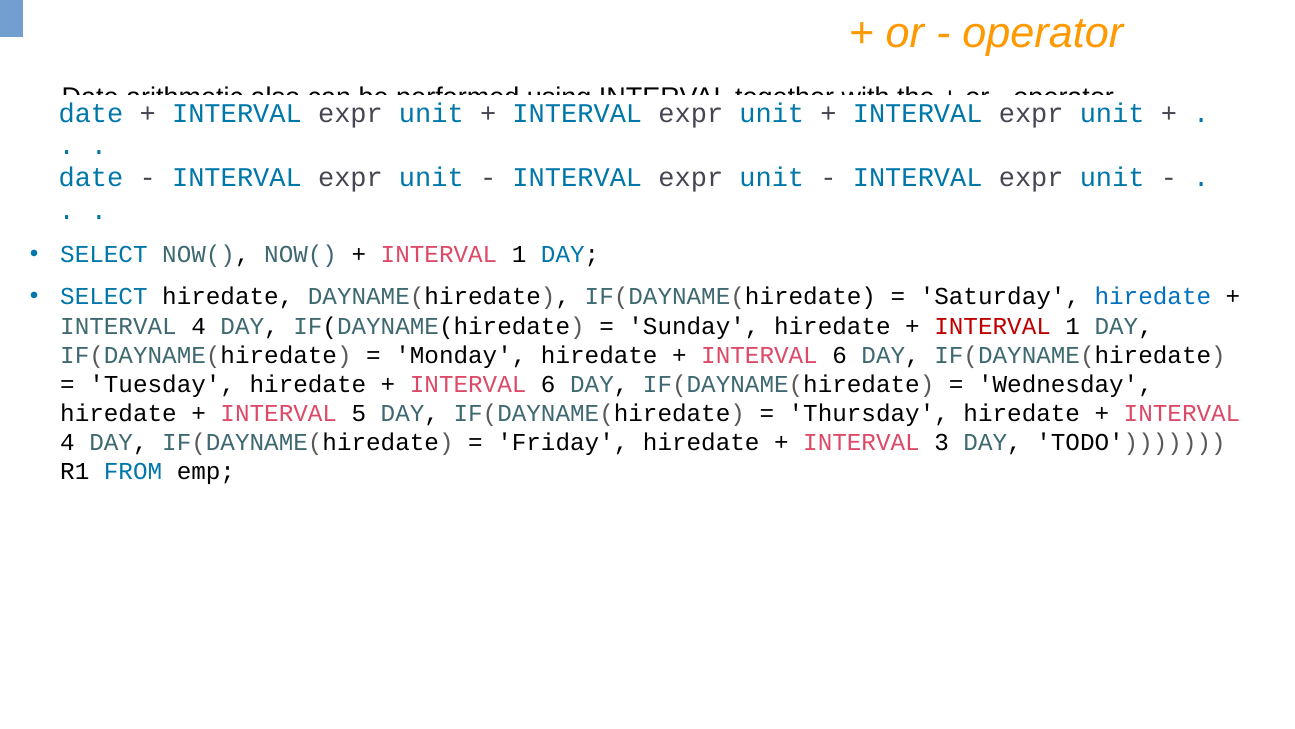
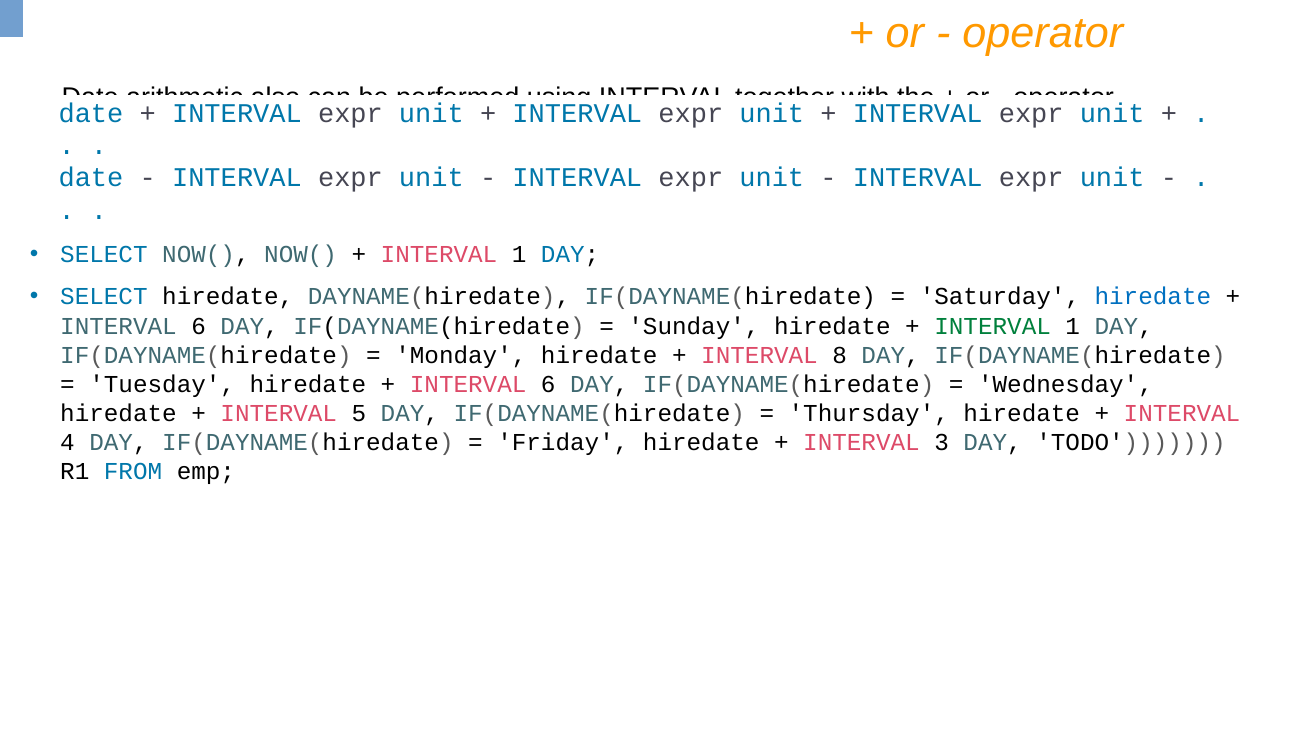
4 at (199, 326): 4 -> 6
INTERVAL at (993, 326) colour: red -> green
6 at (840, 355): 6 -> 8
